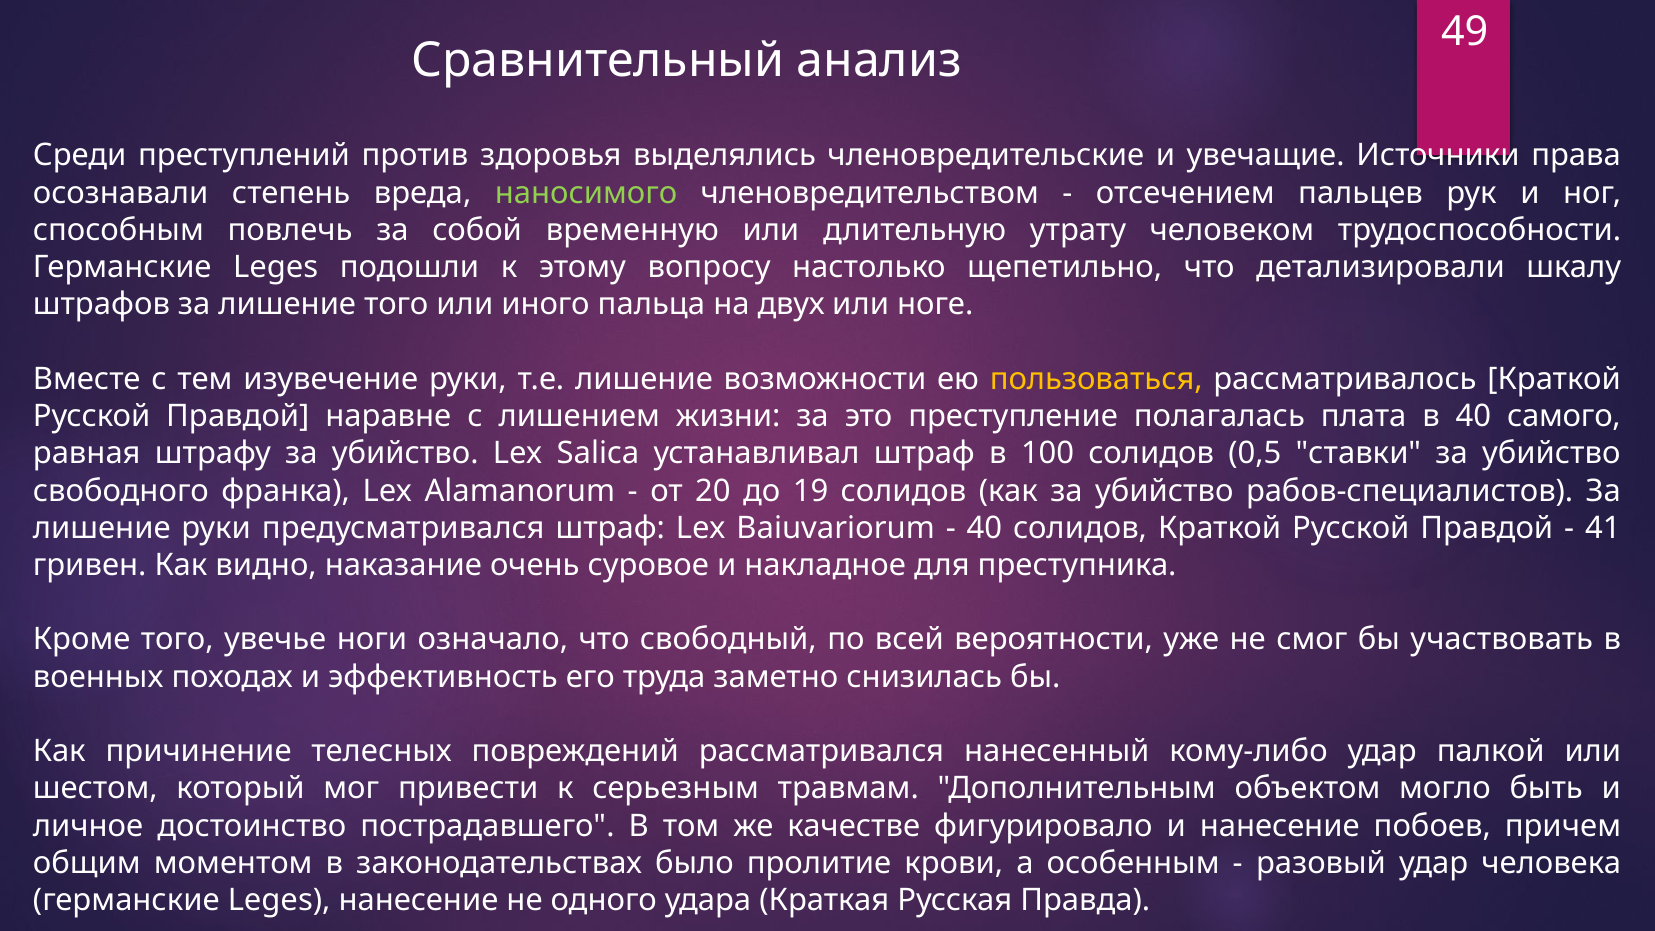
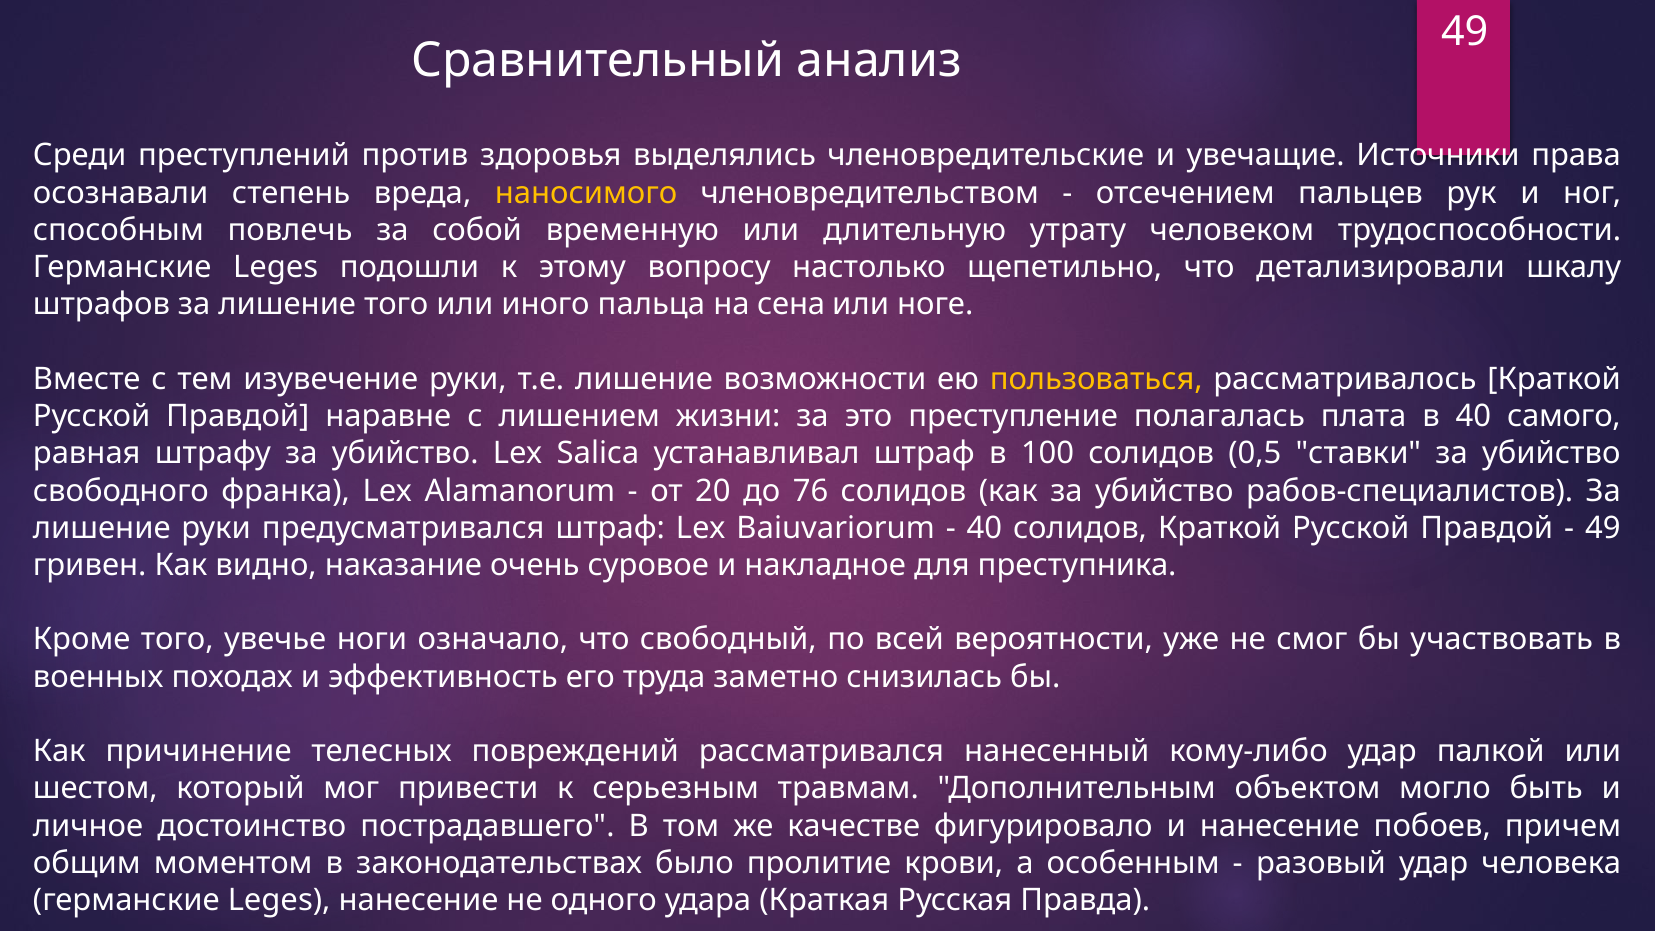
наносимого colour: light green -> yellow
двух: двух -> сена
19: 19 -> 76
41 at (1603, 528): 41 -> 49
